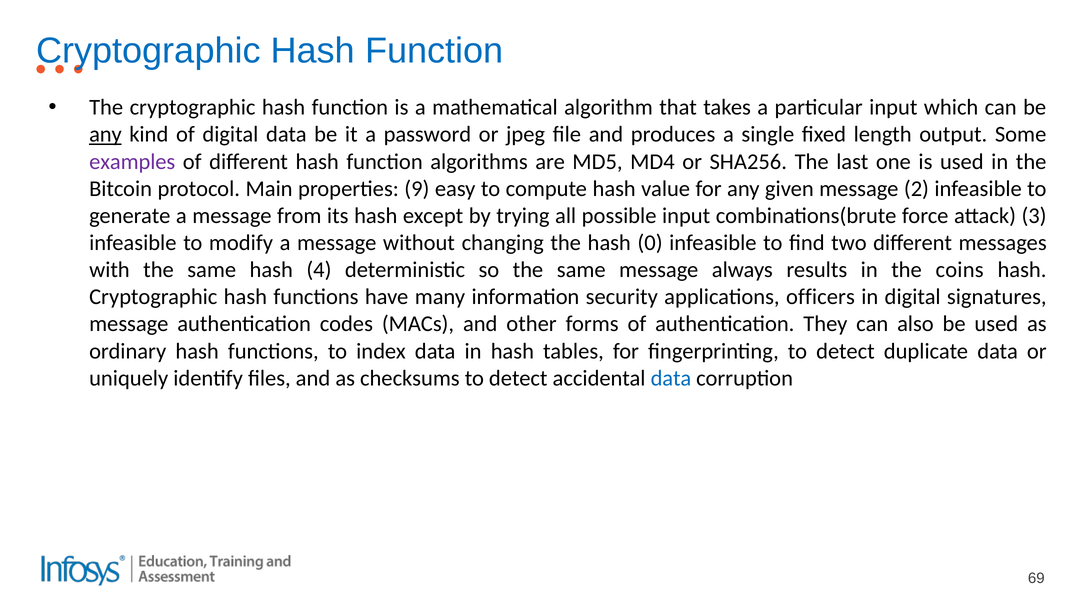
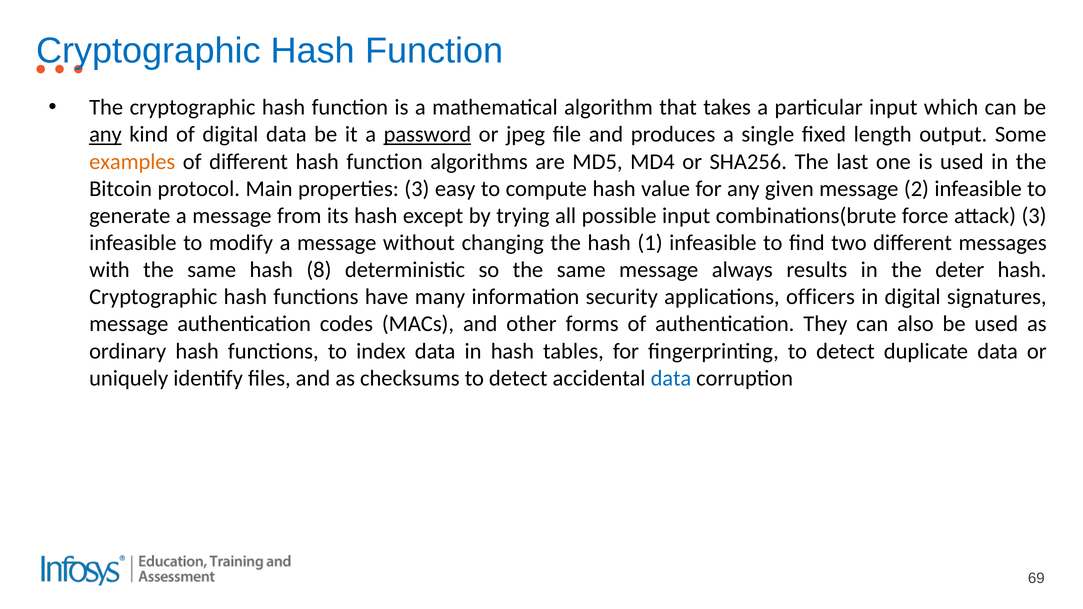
password underline: none -> present
examples colour: purple -> orange
properties 9: 9 -> 3
0: 0 -> 1
4: 4 -> 8
coins: coins -> deter
